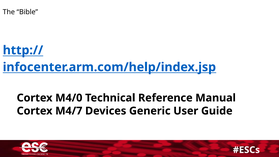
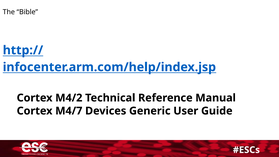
M4/0: M4/0 -> M4/2
